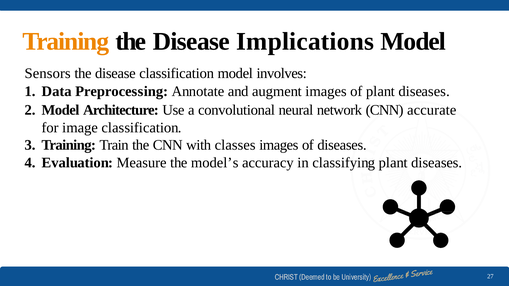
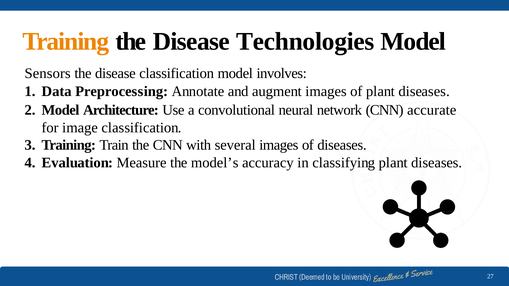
Implications: Implications -> Technologies
classes: classes -> several
